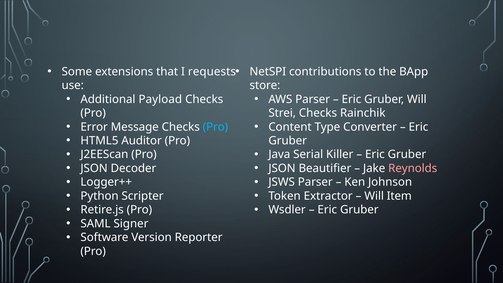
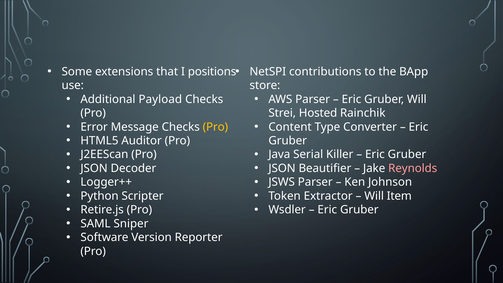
requests: requests -> positions
Strei Checks: Checks -> Hosted
Pro at (215, 127) colour: light blue -> yellow
Signer: Signer -> Sniper
